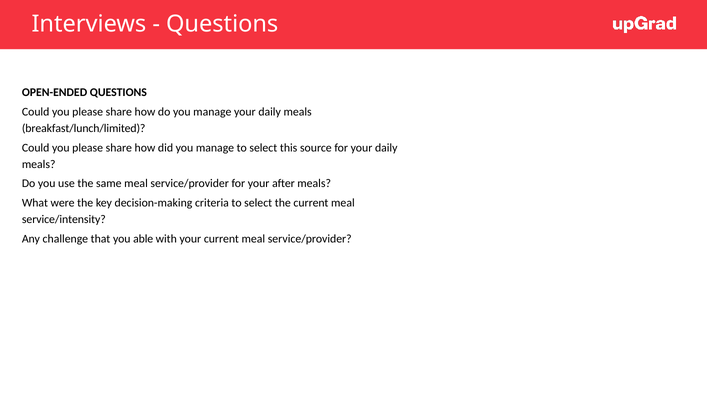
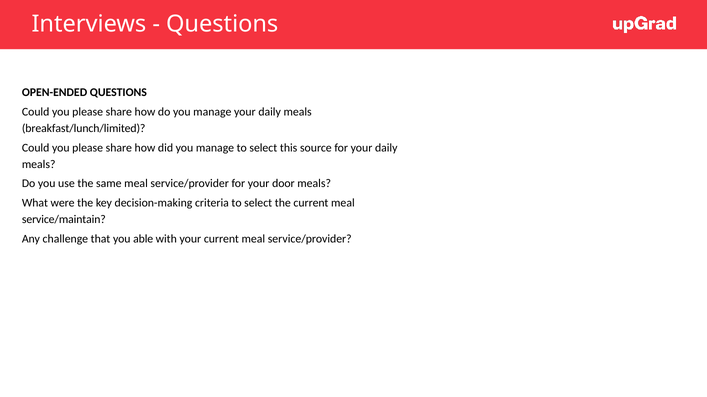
after: after -> door
service/intensity: service/intensity -> service/maintain
